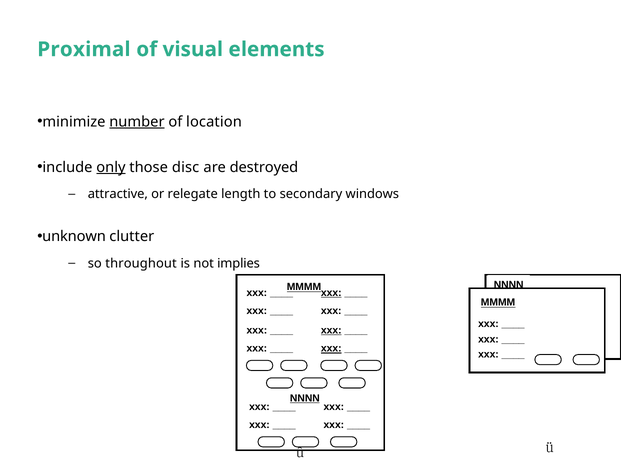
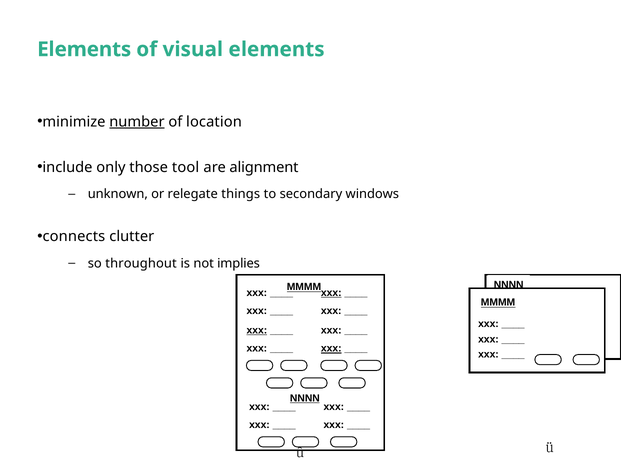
Proximal at (84, 49): Proximal -> Elements
only underline: present -> none
disc: disc -> tool
destroyed: destroyed -> alignment
attractive: attractive -> unknown
length: length -> things
unknown: unknown -> connects
xxx at (257, 330) underline: none -> present
xxx at (331, 330) underline: present -> none
